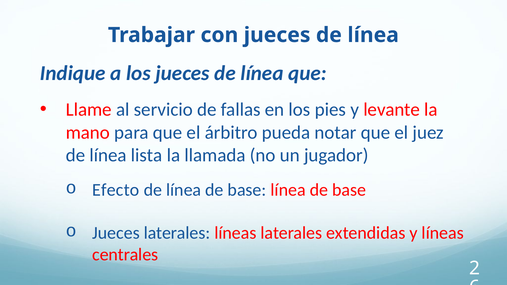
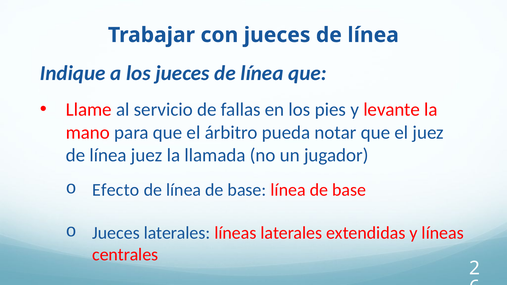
línea lista: lista -> juez
